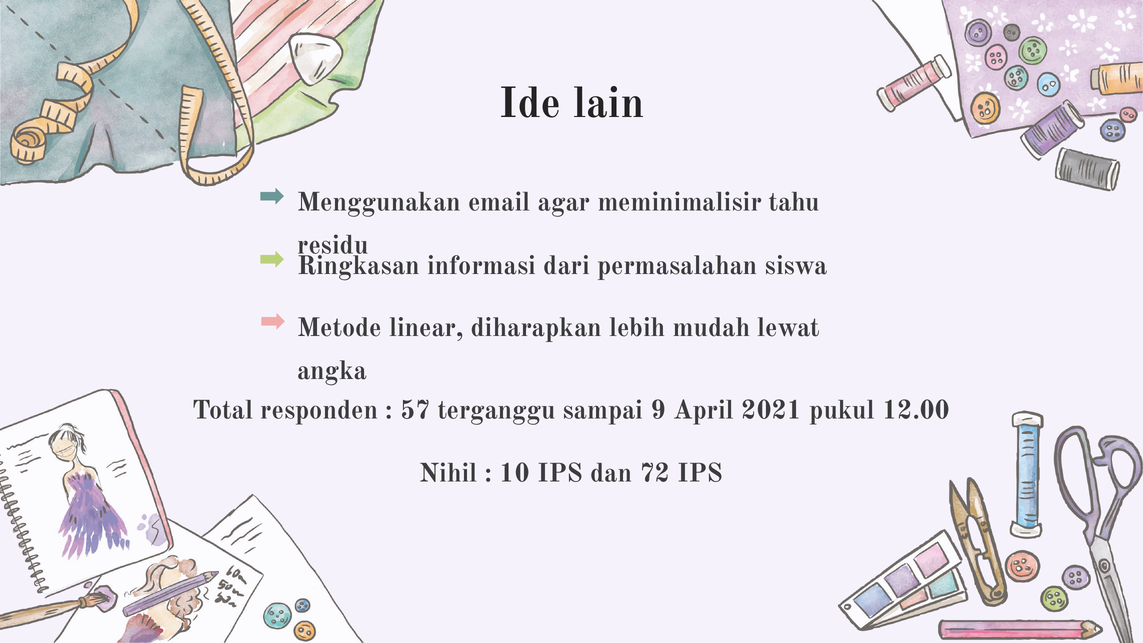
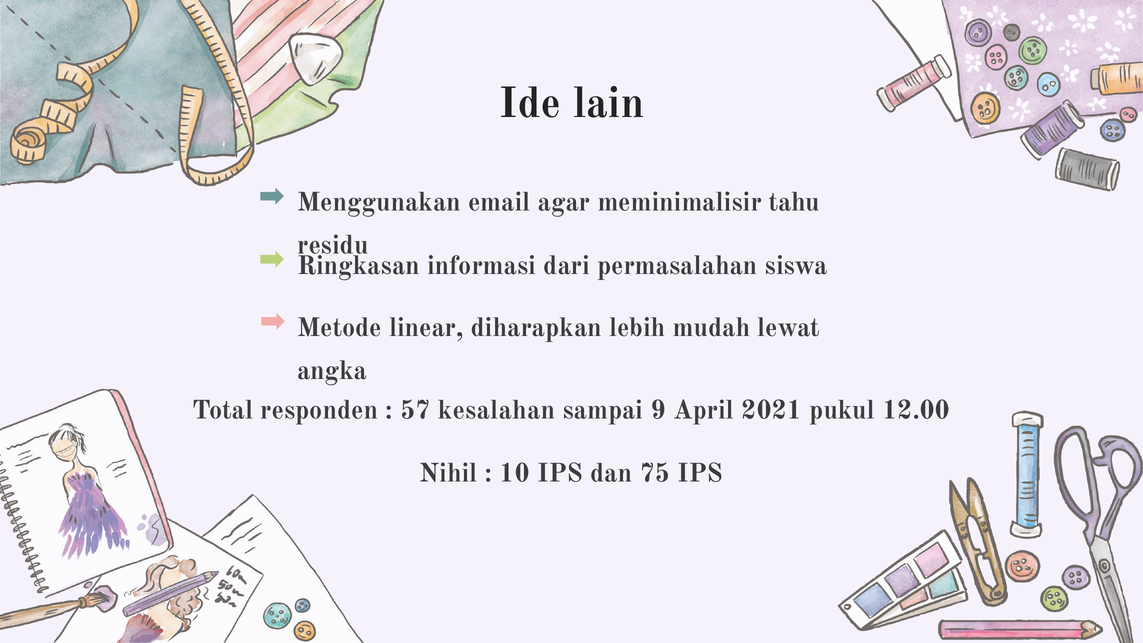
terganggu: terganggu -> kesalahan
72: 72 -> 75
